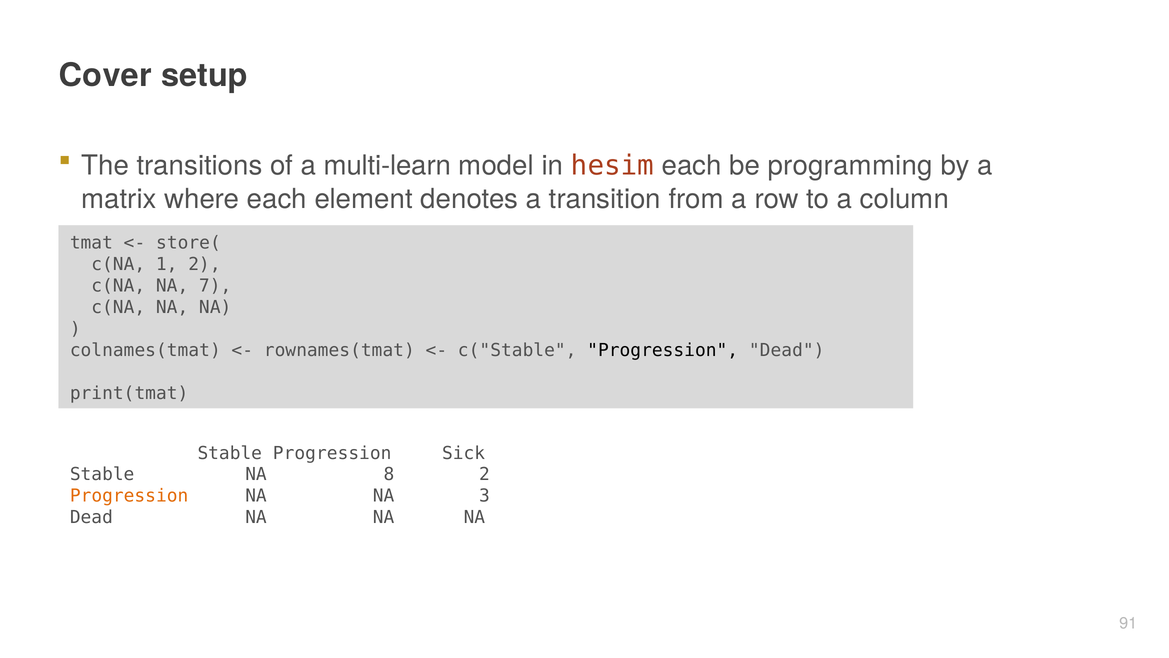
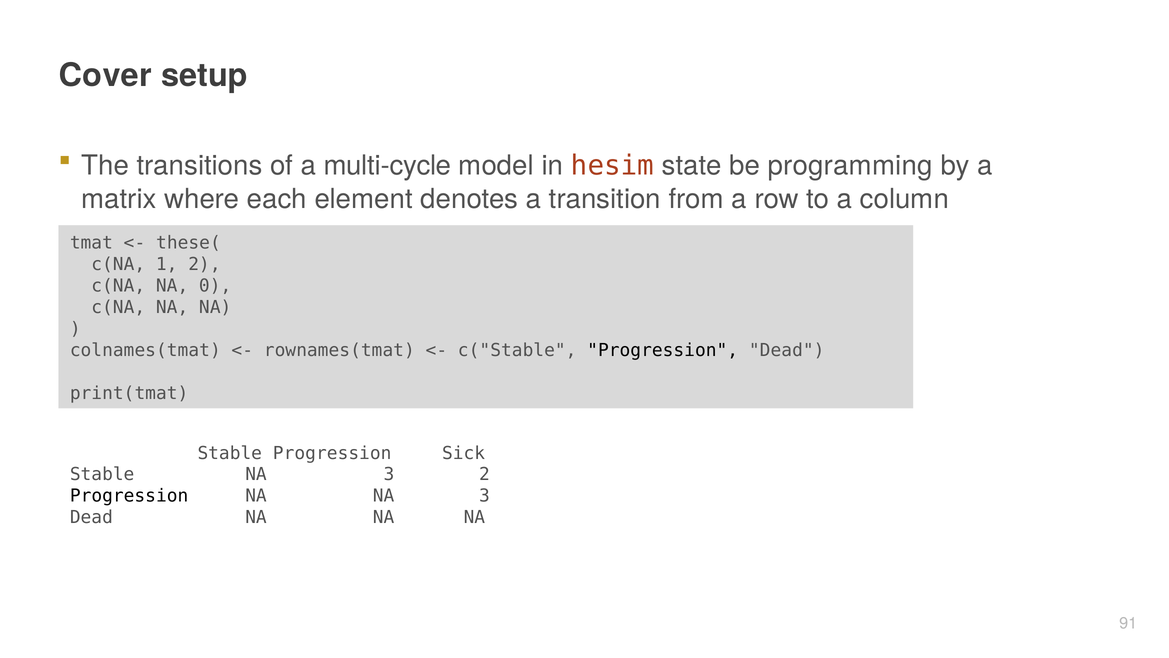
multi-learn: multi-learn -> multi-cycle
hesim each: each -> state
store(: store( -> these(
7: 7 -> 0
Stable NA 8: 8 -> 3
Progression at (129, 496) colour: orange -> black
